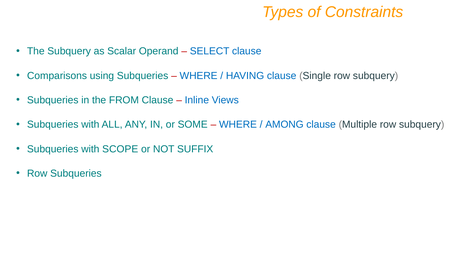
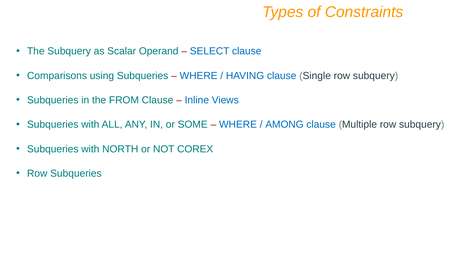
SCOPE: SCOPE -> NORTH
SUFFIX: SUFFIX -> COREX
